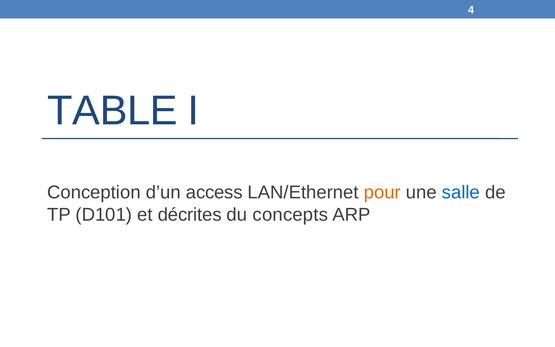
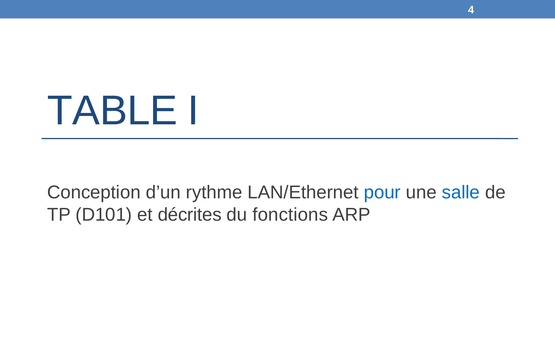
access: access -> rythme
pour colour: orange -> blue
concepts: concepts -> fonctions
